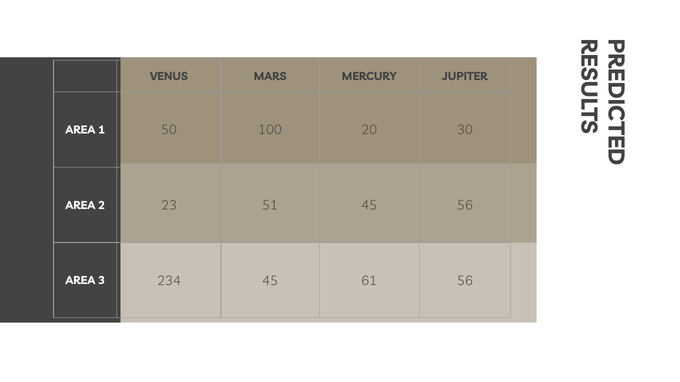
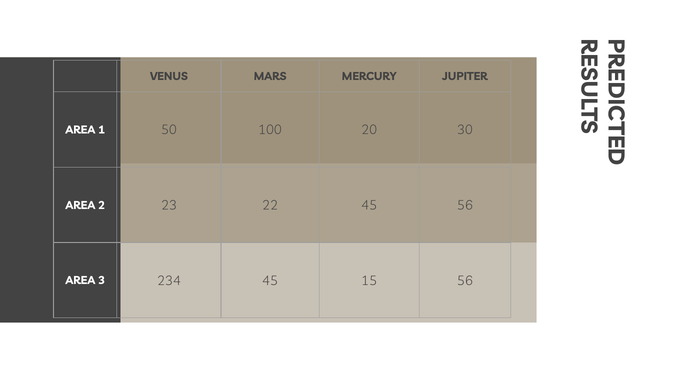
51: 51 -> 22
61: 61 -> 15
